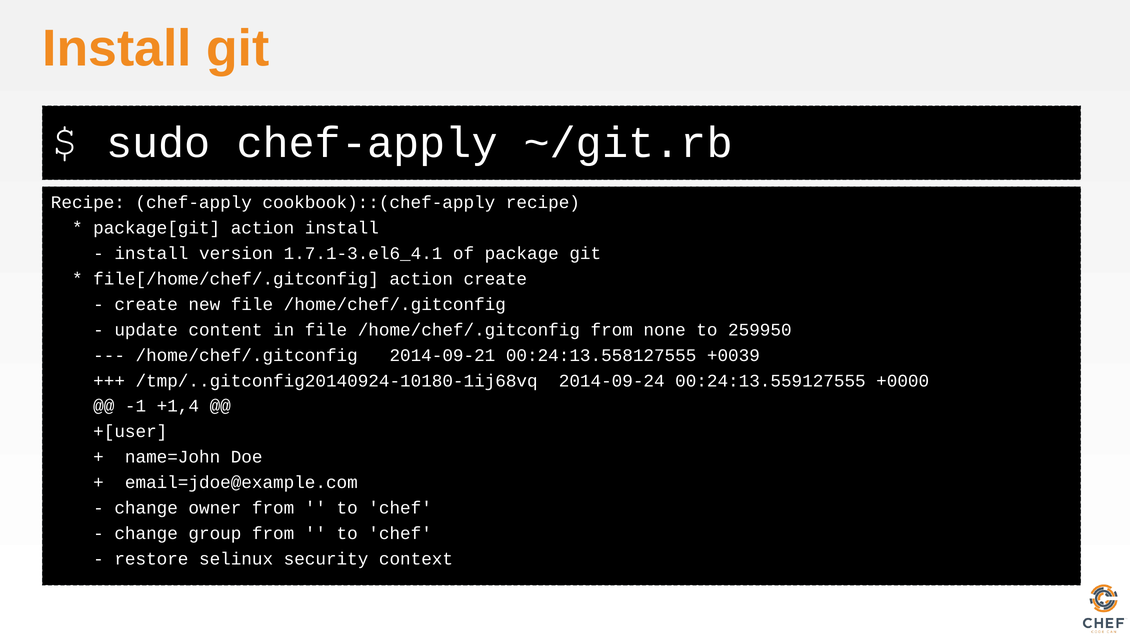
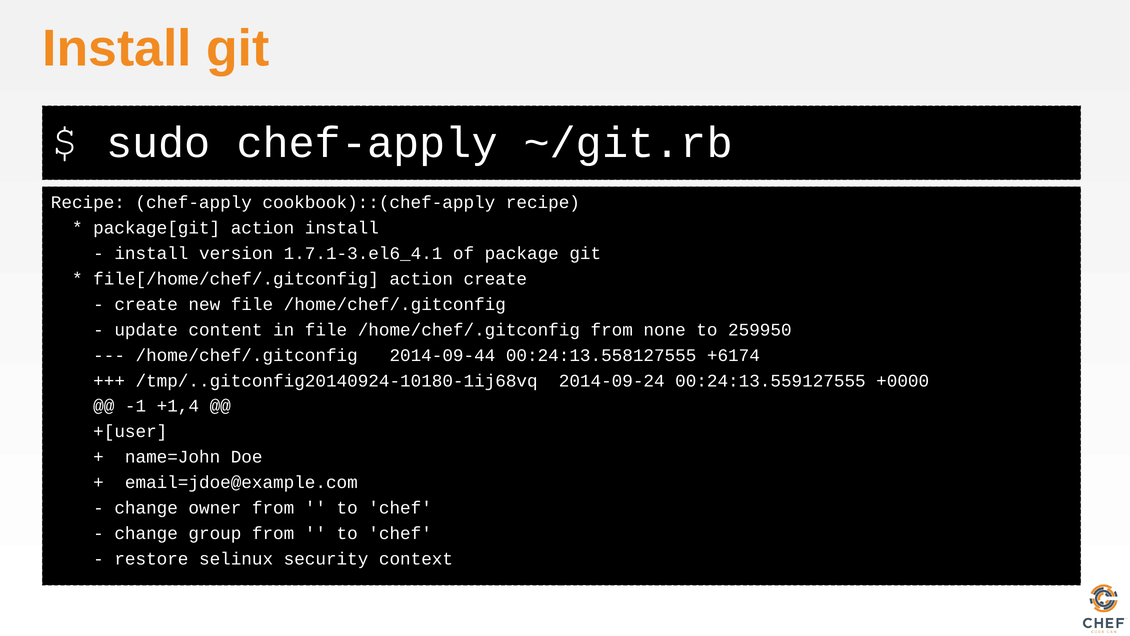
2014-09-21: 2014-09-21 -> 2014-09-44
+0039: +0039 -> +6174
